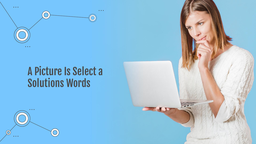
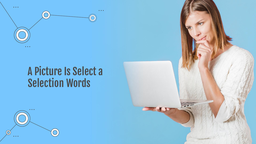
Solutions: Solutions -> Selection
